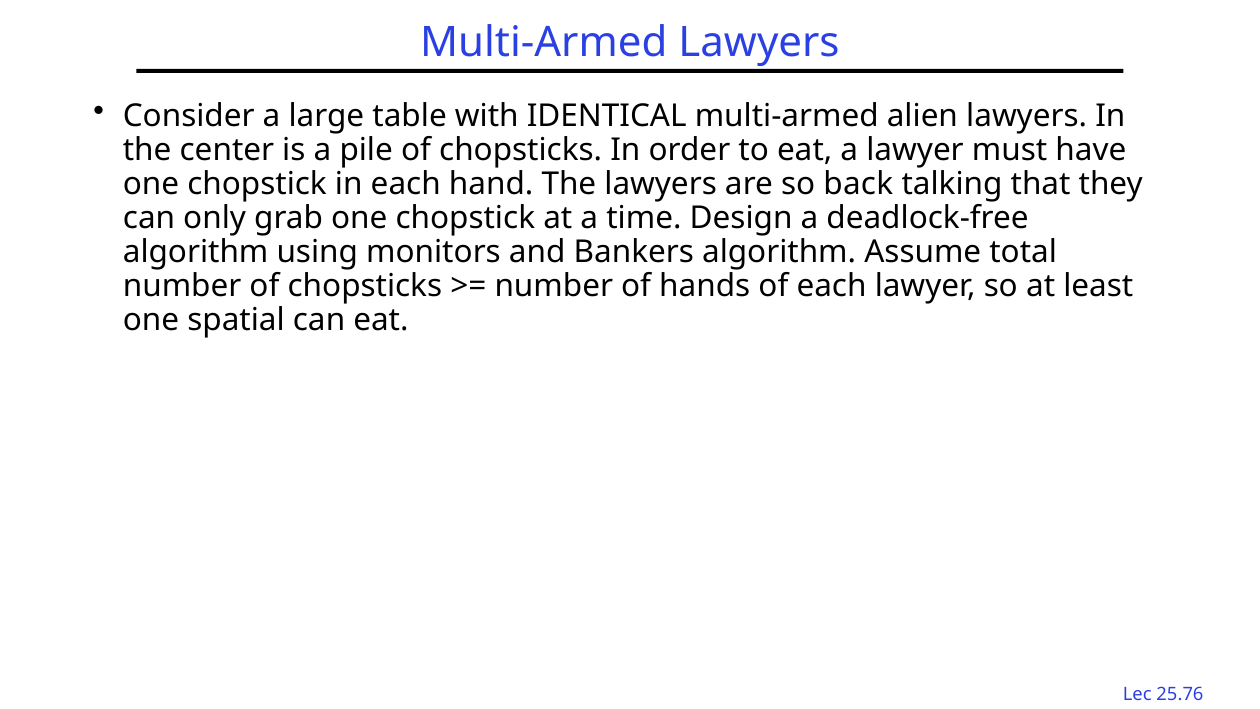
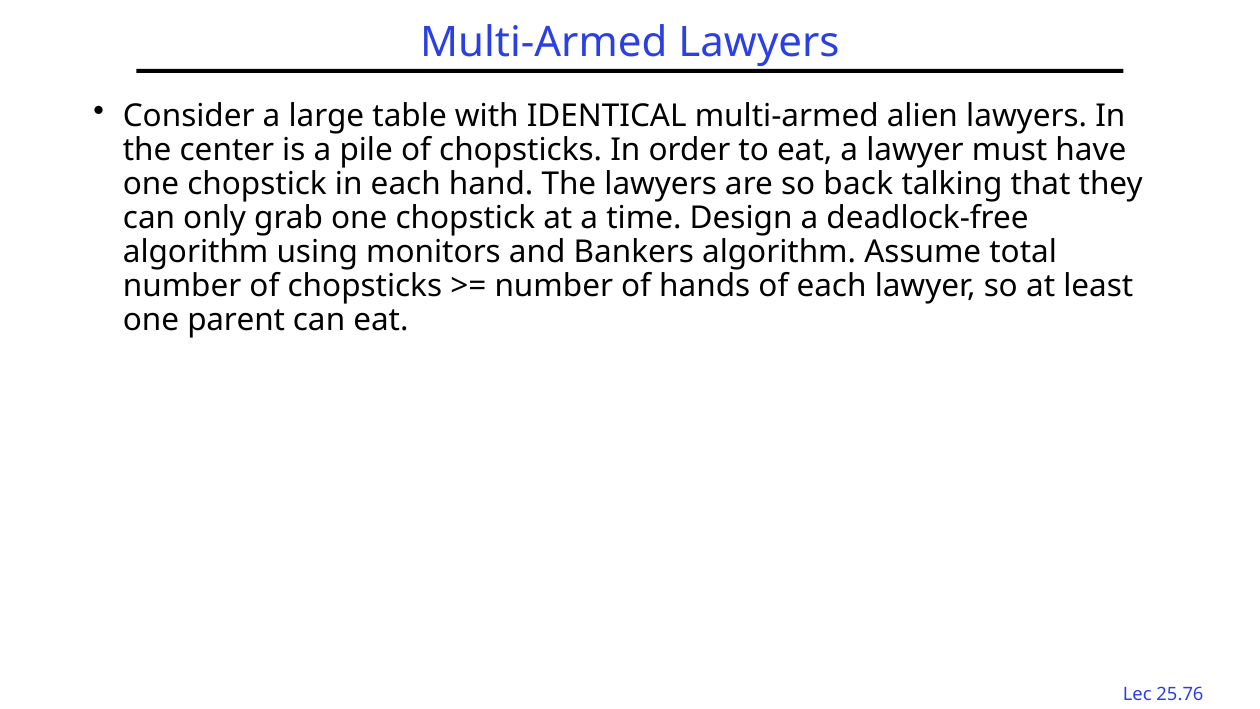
spatial: spatial -> parent
